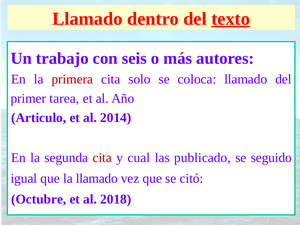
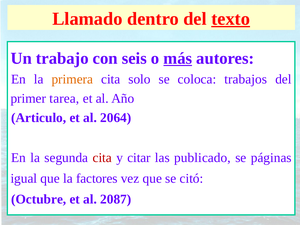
más underline: none -> present
primera colour: red -> orange
coloca llamado: llamado -> trabajos
2014: 2014 -> 2064
cual: cual -> citar
seguido: seguido -> páginas
la llamado: llamado -> factores
2018: 2018 -> 2087
